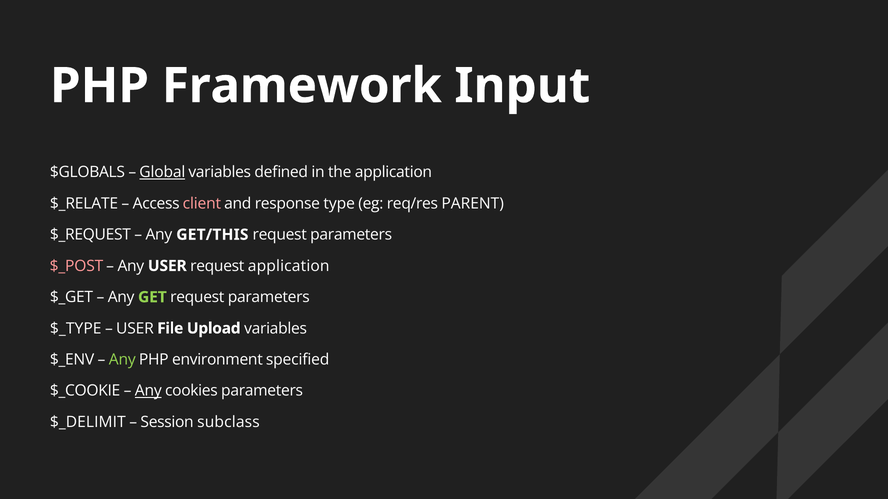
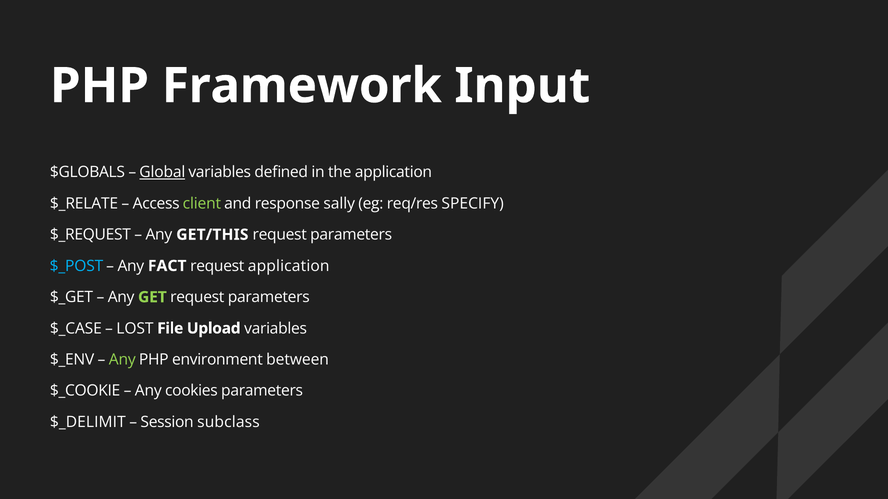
client colour: pink -> light green
type: type -> sally
PARENT: PARENT -> SPECIFY
$_POST colour: pink -> light blue
Any USER: USER -> FACT
$_TYPE: $_TYPE -> $_CASE
USER at (135, 329): USER -> LOST
specified: specified -> between
Any at (148, 391) underline: present -> none
